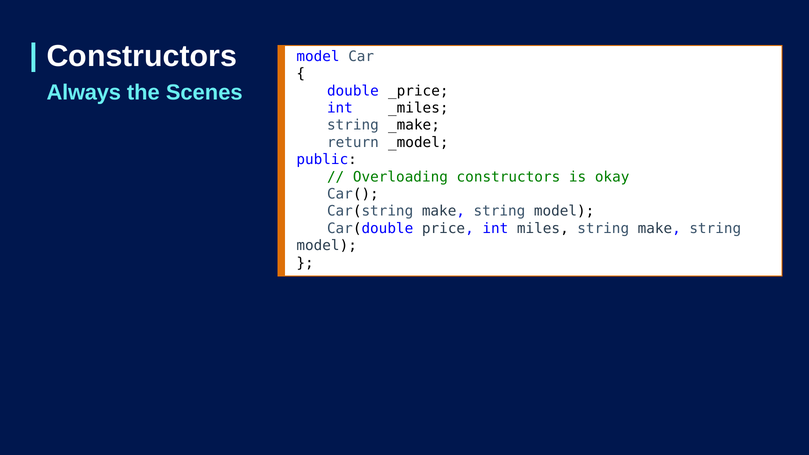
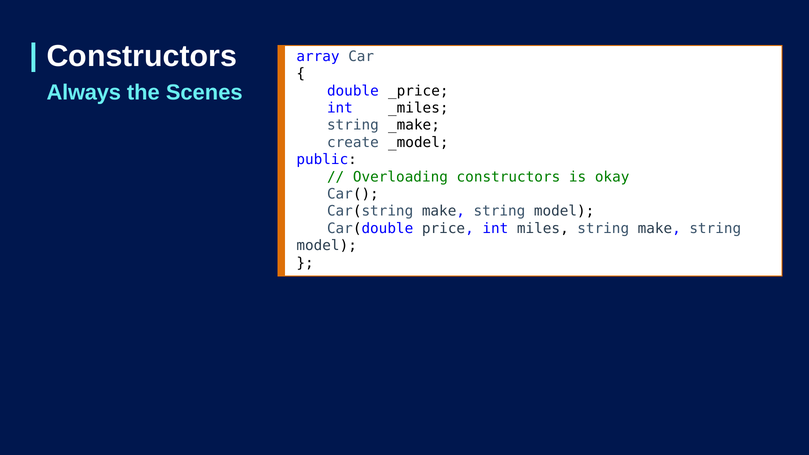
model at (318, 56): model -> array
return: return -> create
